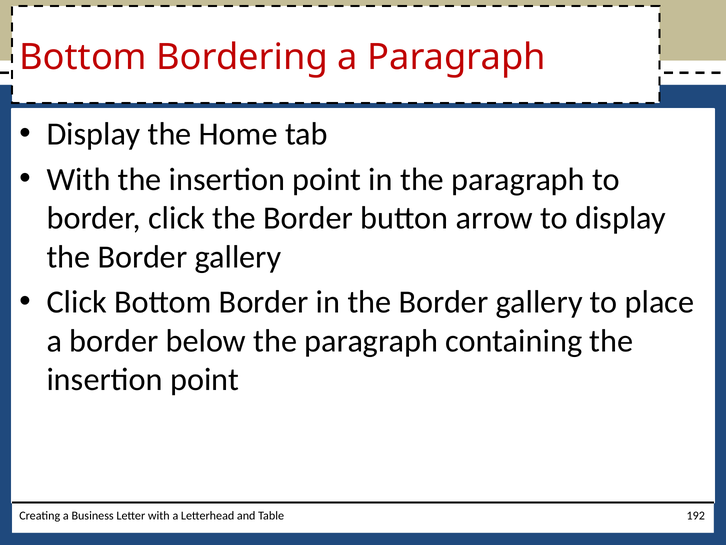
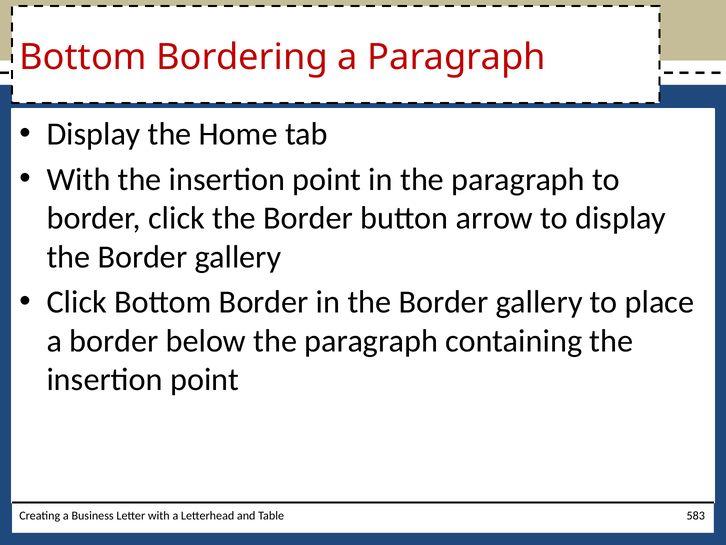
192: 192 -> 583
